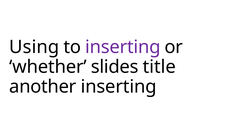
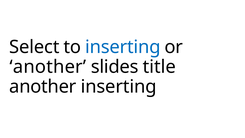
Using: Using -> Select
inserting at (123, 47) colour: purple -> blue
whether at (48, 67): whether -> another
